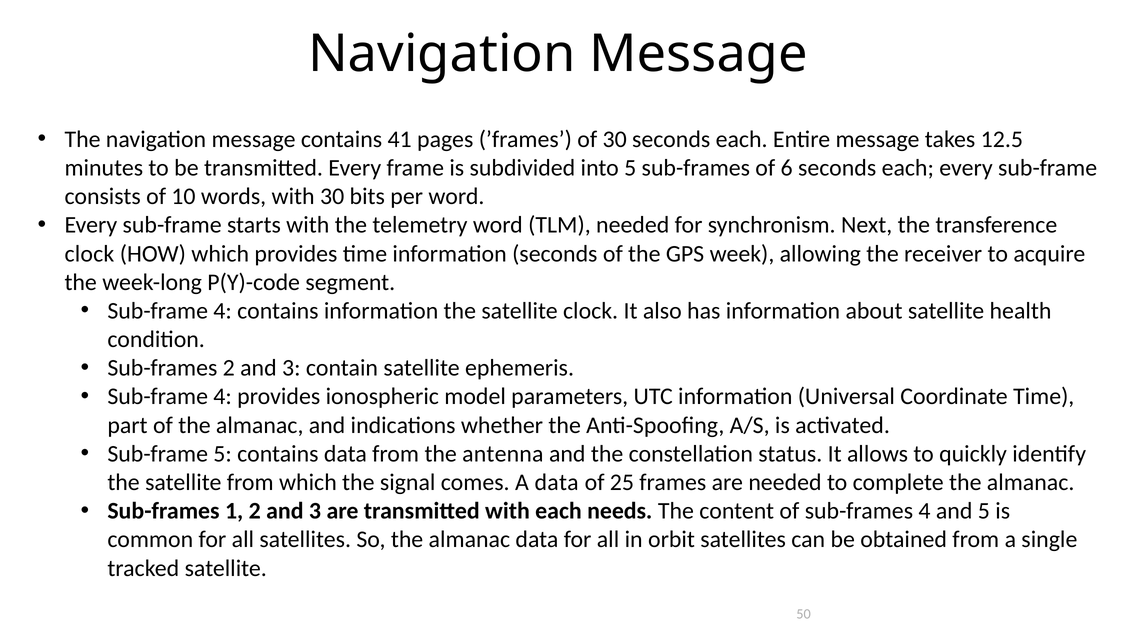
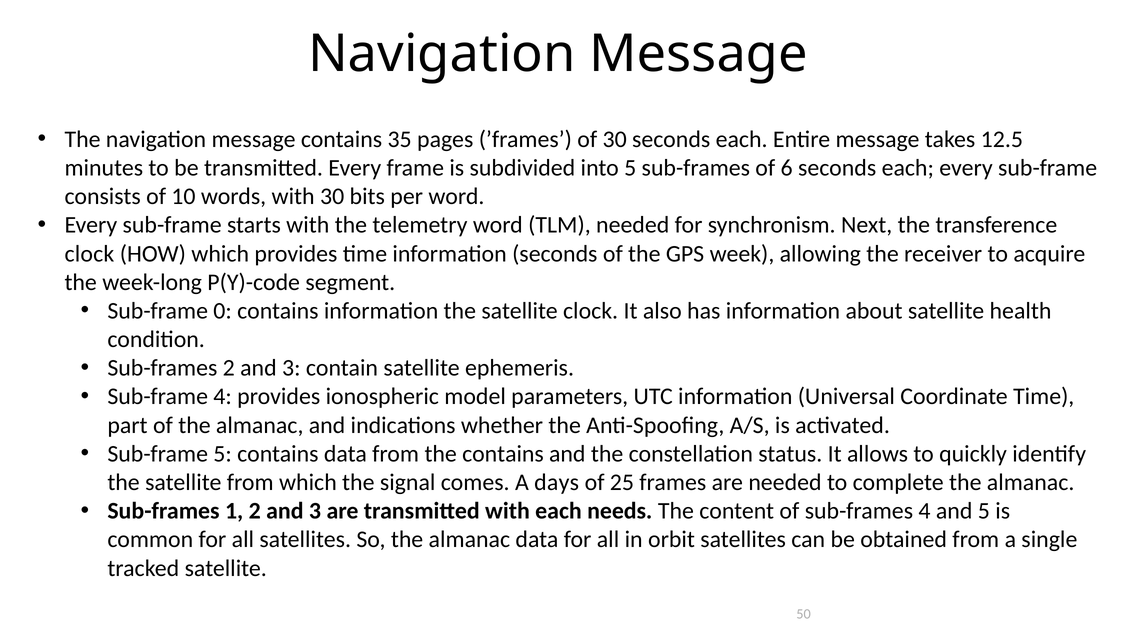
41: 41 -> 35
4 at (223, 311): 4 -> 0
the antenna: antenna -> contains
A data: data -> days
